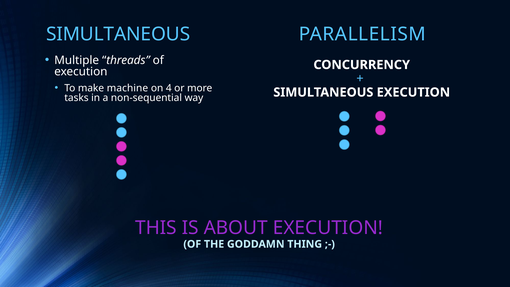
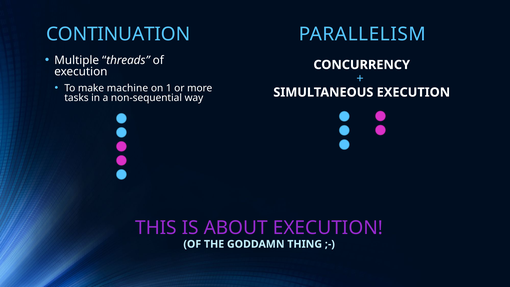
SIMULTANEOUS at (118, 34): SIMULTANEOUS -> CONTINUATION
4: 4 -> 1
